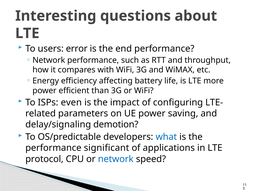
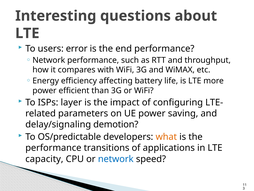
even: even -> layer
what colour: blue -> orange
significant: significant -> transitions
protocol: protocol -> capacity
